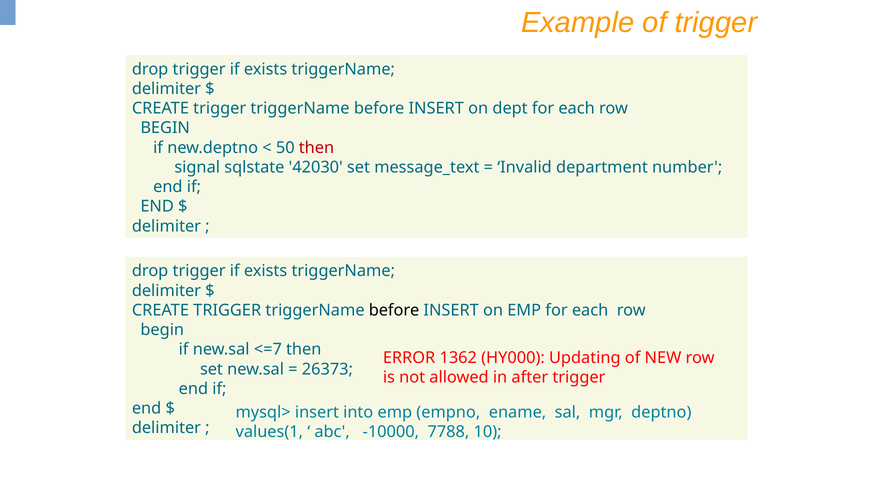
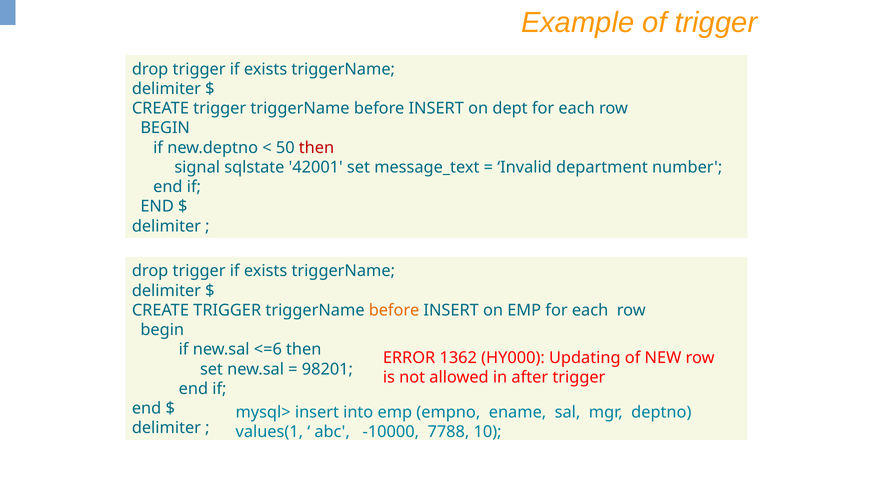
42030: 42030 -> 42001
before at (394, 310) colour: black -> orange
<=7: <=7 -> <=6
26373: 26373 -> 98201
